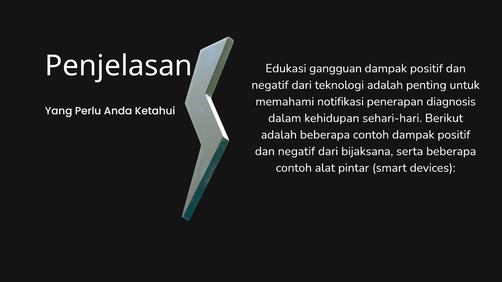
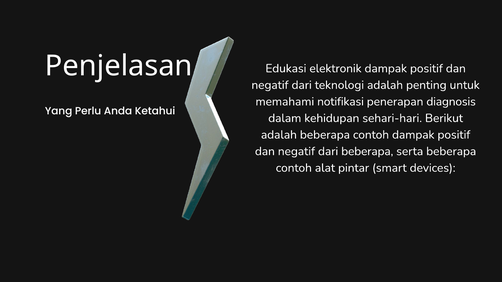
gangguan: gangguan -> elektronik
dari bijaksana: bijaksana -> beberapa
